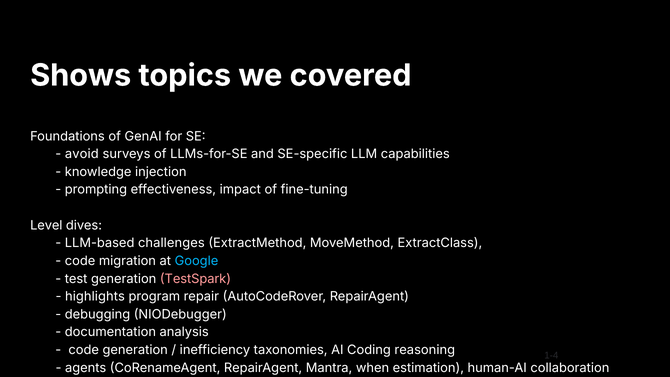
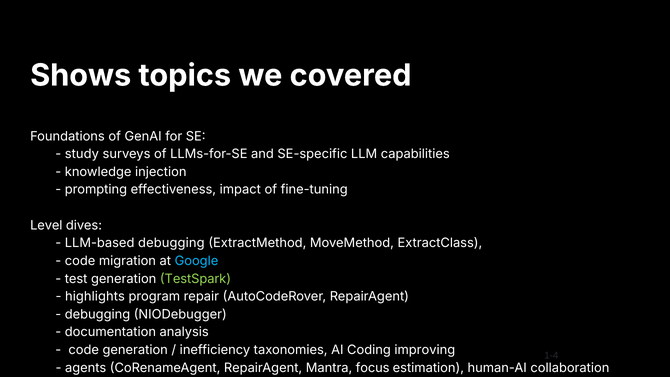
avoid: avoid -> study
LLM-based challenges: challenges -> debugging
TestSpark colour: pink -> light green
reasoning: reasoning -> improving
when: when -> focus
